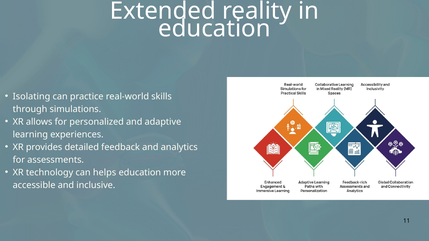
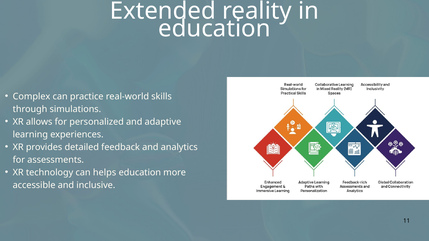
Isolating: Isolating -> Complex
